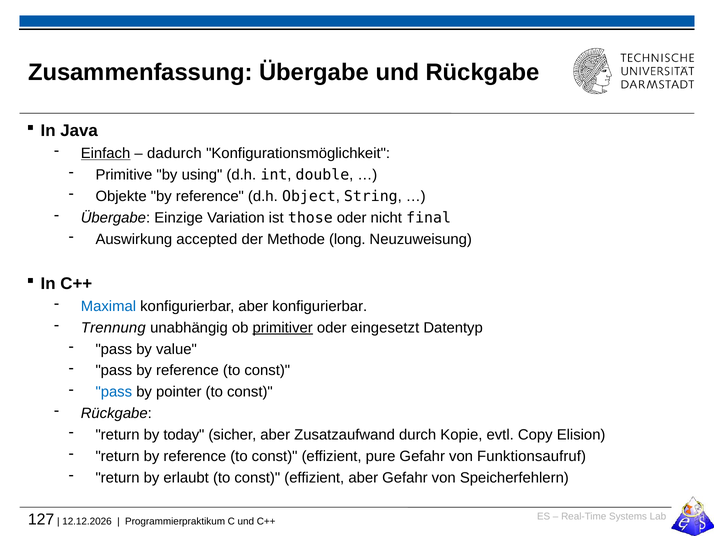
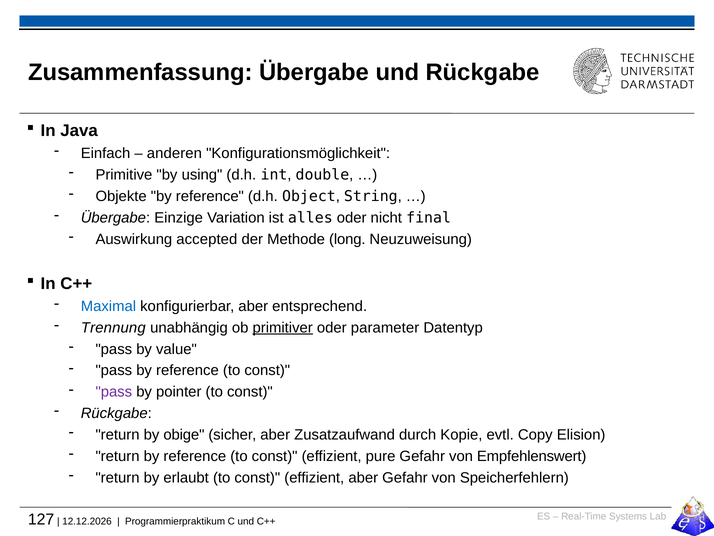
Einfach underline: present -> none
dadurch: dadurch -> anderen
those: those -> alles
aber konfigurierbar: konfigurierbar -> entsprechend
eingesetzt: eingesetzt -> parameter
pass at (114, 392) colour: blue -> purple
today: today -> obige
Funktionsaufruf: Funktionsaufruf -> Empfehlenswert
